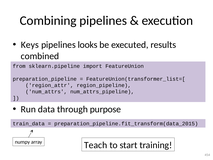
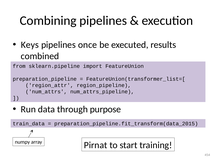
looks: looks -> once
Teach: Teach -> Pirnat
